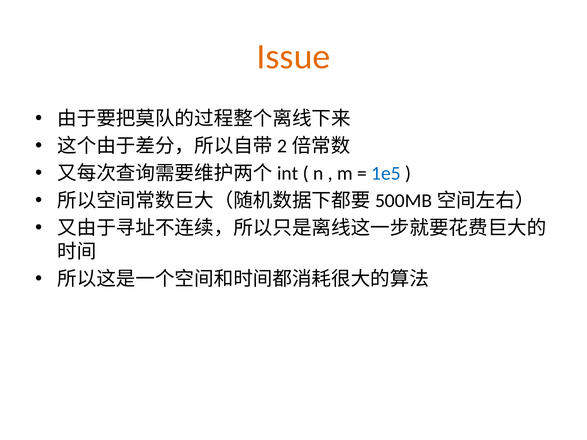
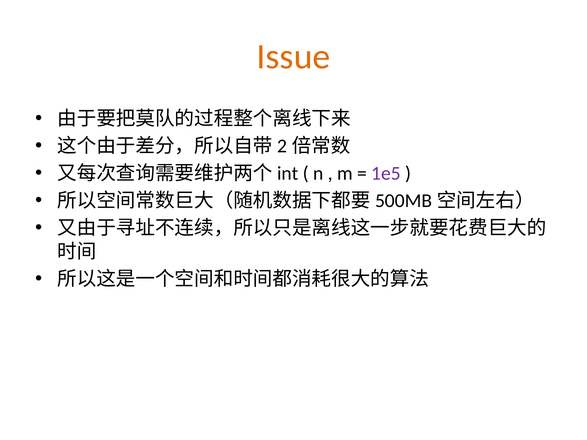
1e5 colour: blue -> purple
